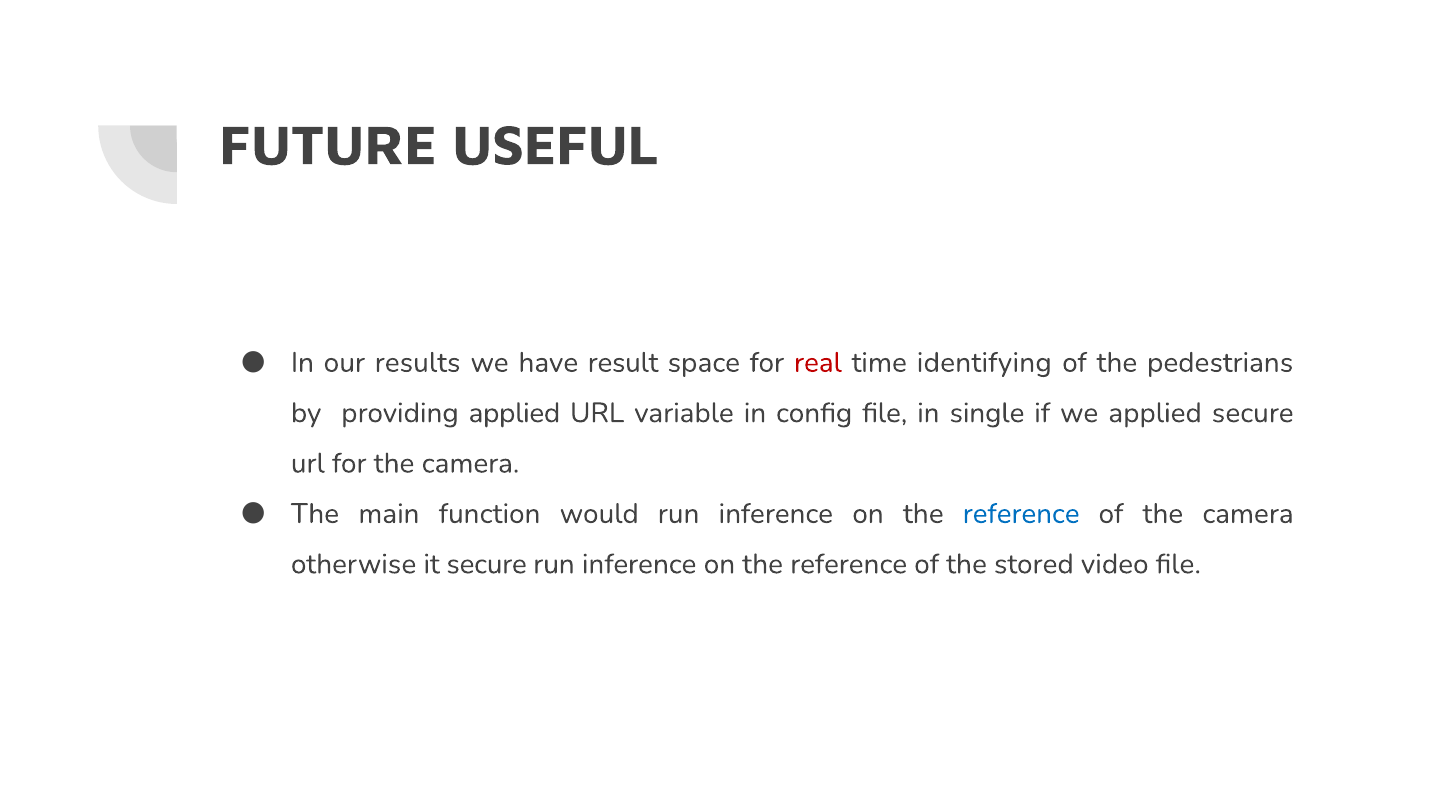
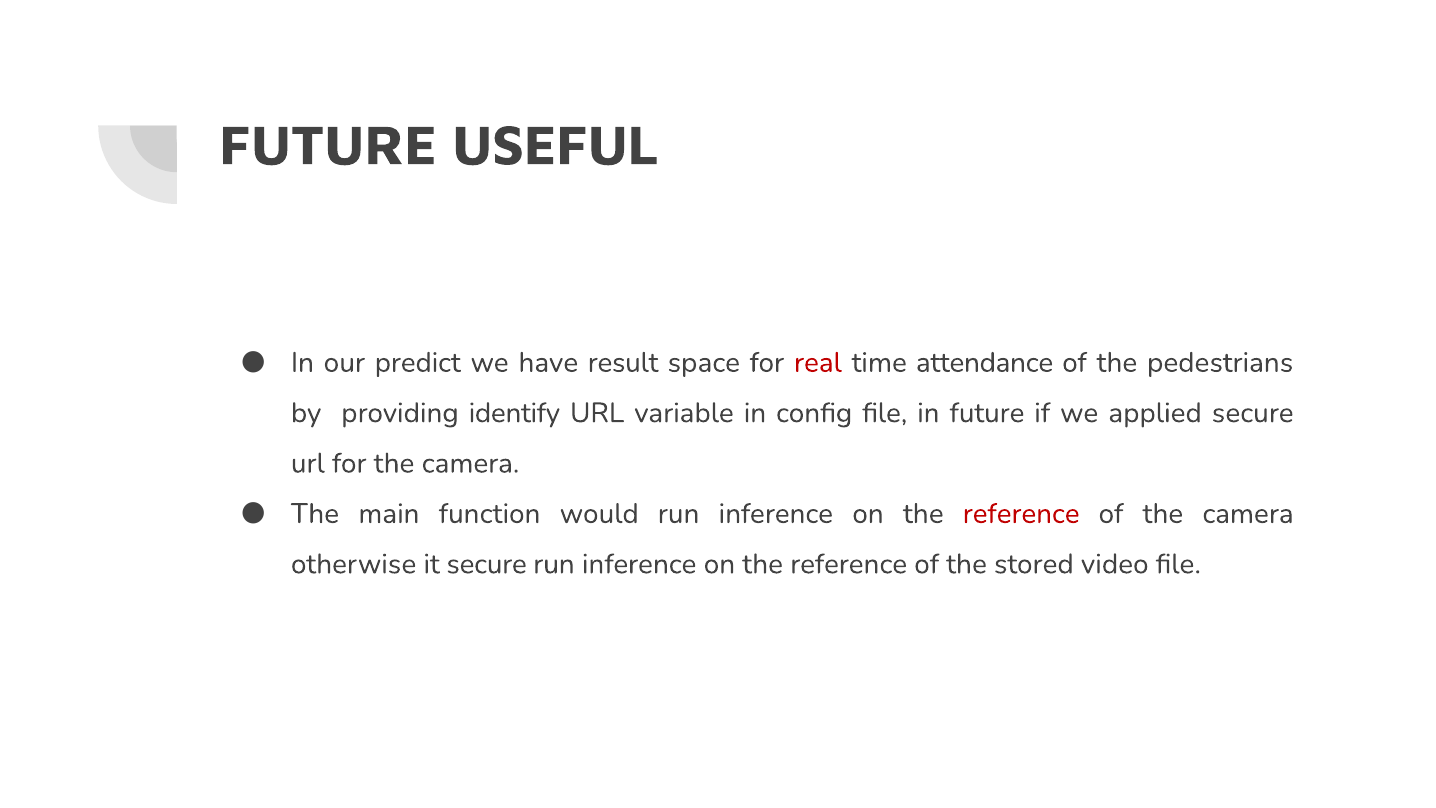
results: results -> predict
identifying: identifying -> attendance
providing applied: applied -> identify
in single: single -> future
reference at (1021, 514) colour: blue -> red
